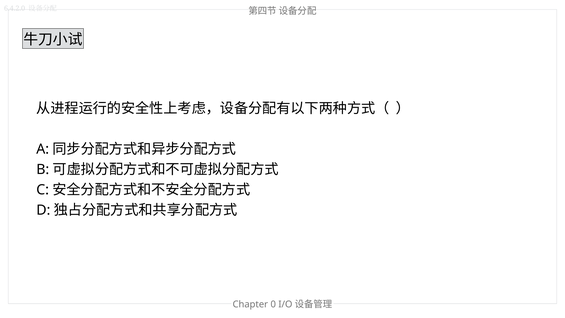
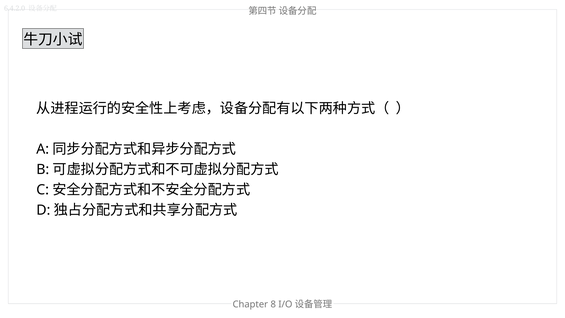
0: 0 -> 8
